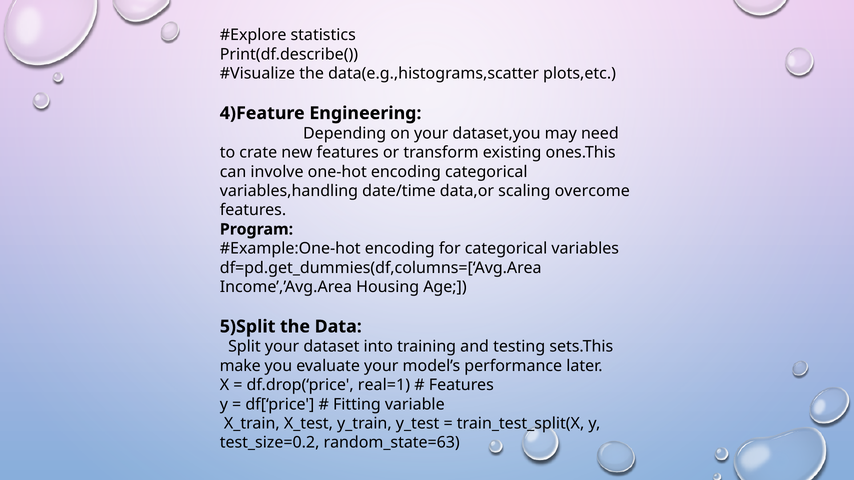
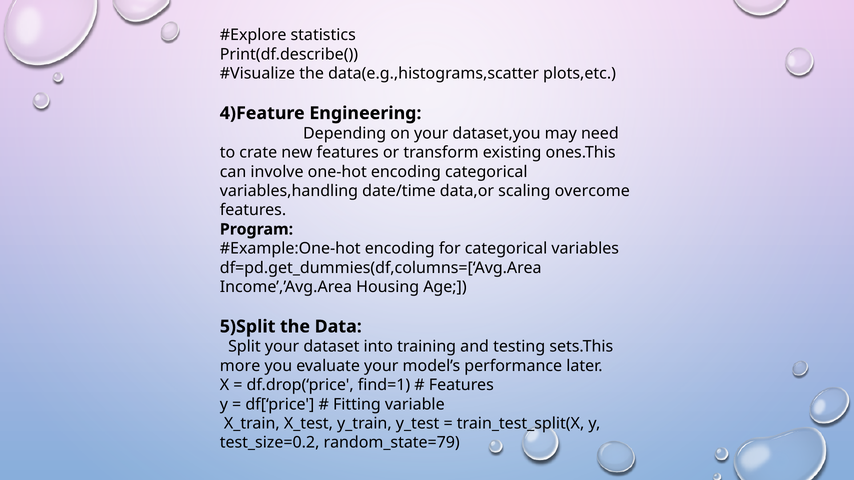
make: make -> more
real=1: real=1 -> find=1
random_state=63: random_state=63 -> random_state=79
